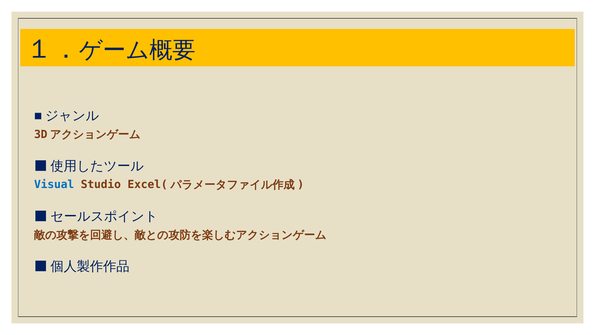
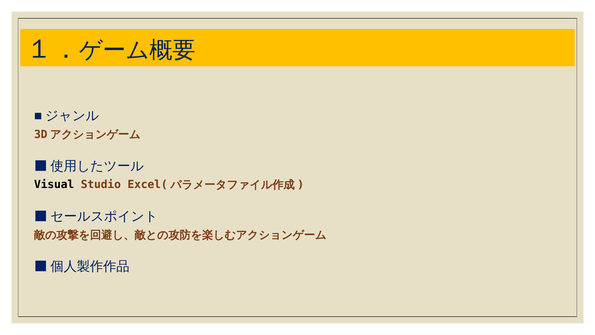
Visual colour: blue -> black
